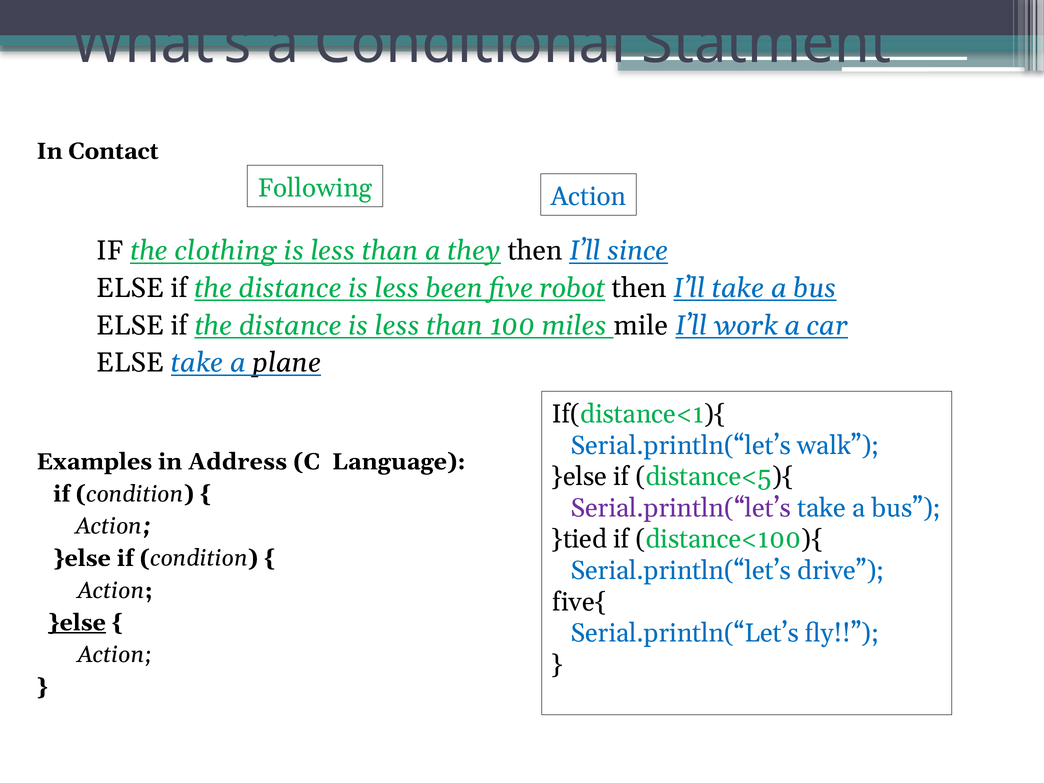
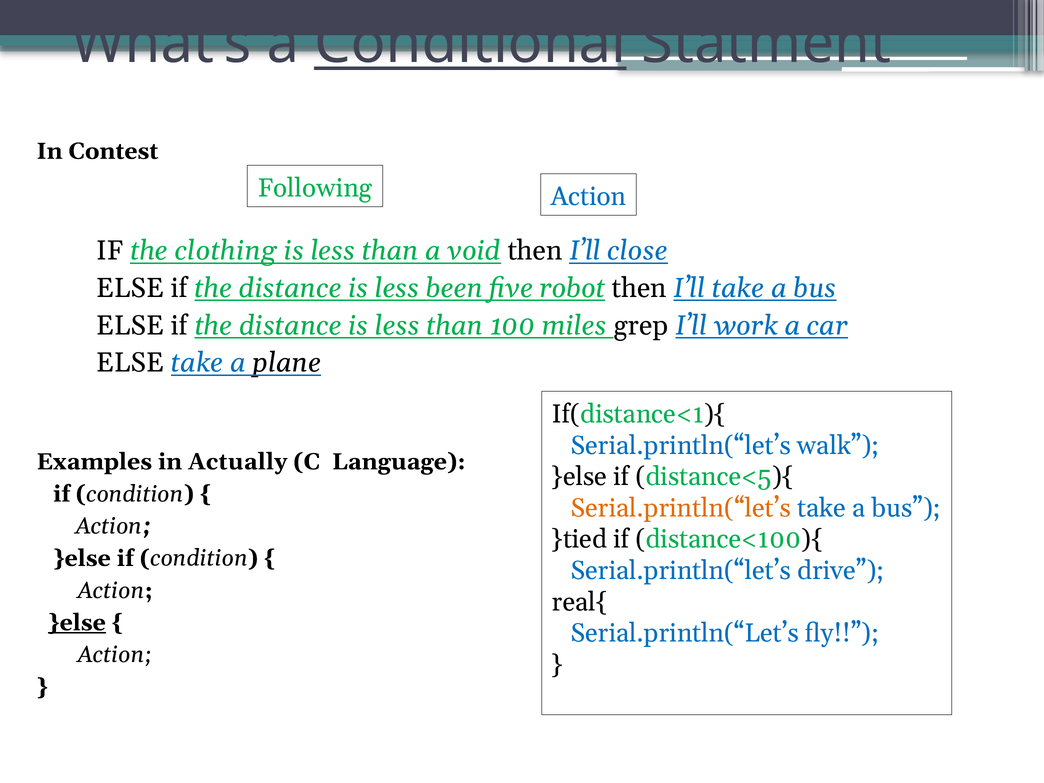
Conditional underline: none -> present
Contact: Contact -> Contest
they: they -> void
since: since -> close
mile: mile -> grep
Address: Address -> Actually
Serial.println(“let’s at (681, 508) colour: purple -> orange
five{: five{ -> real{
